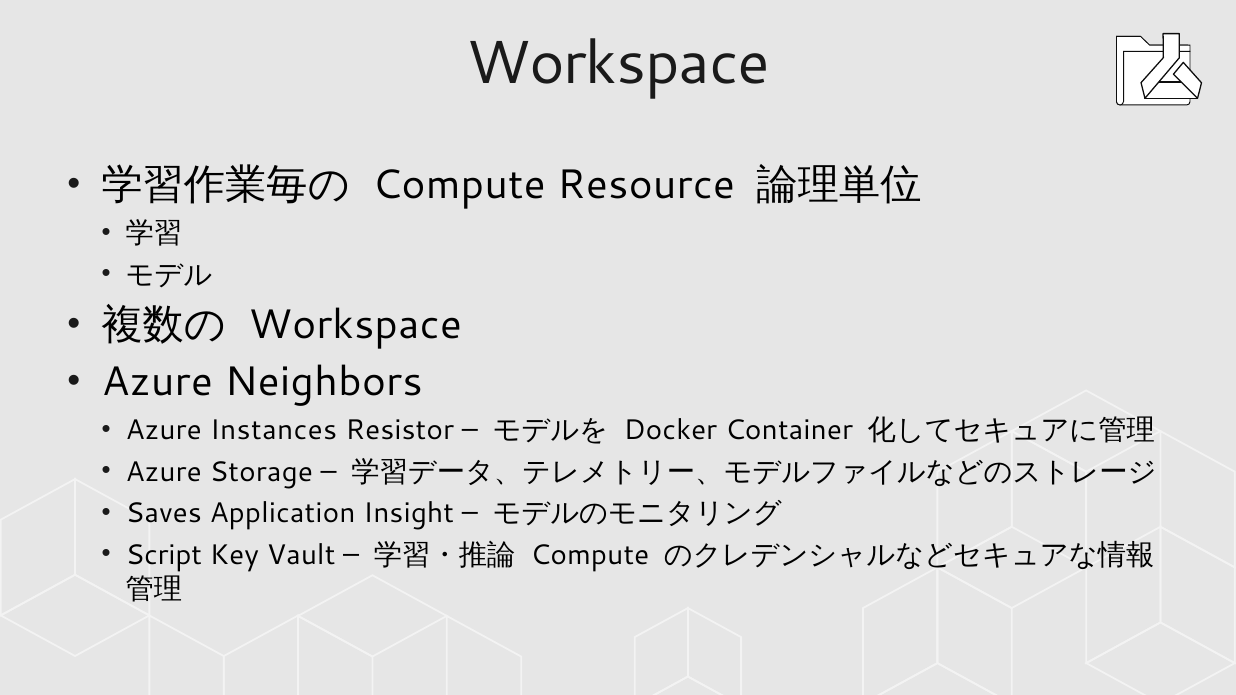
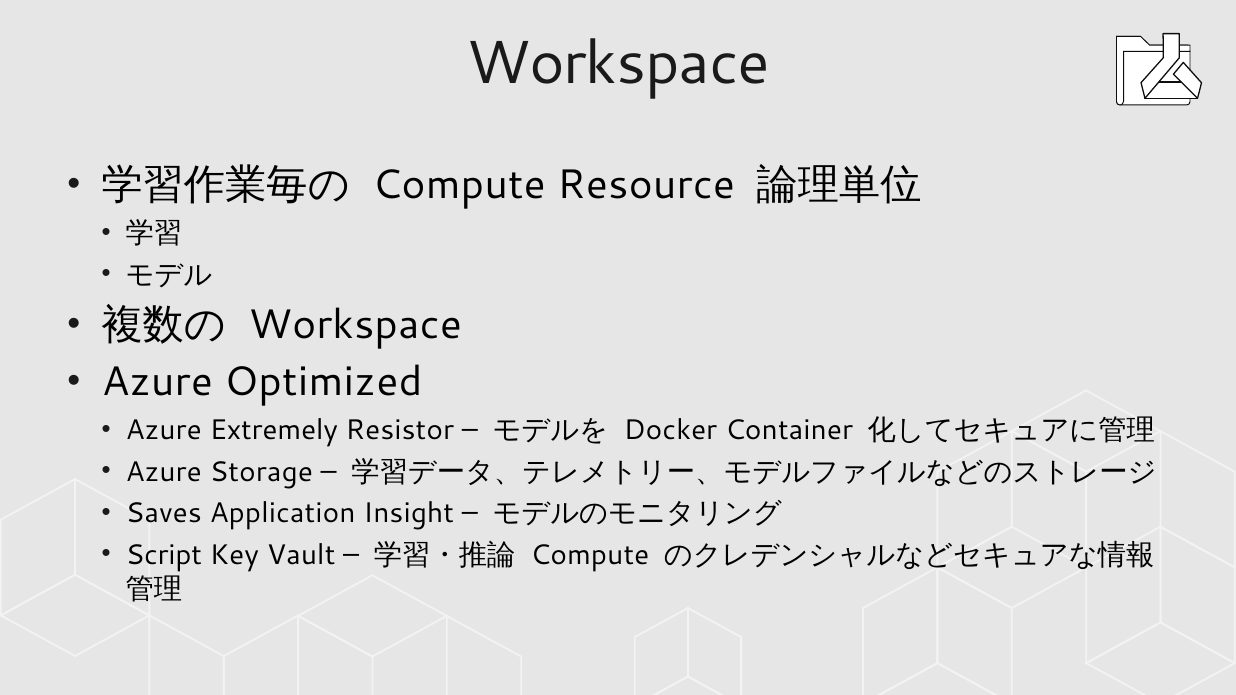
Neighbors: Neighbors -> Optimized
Instances: Instances -> Extremely
